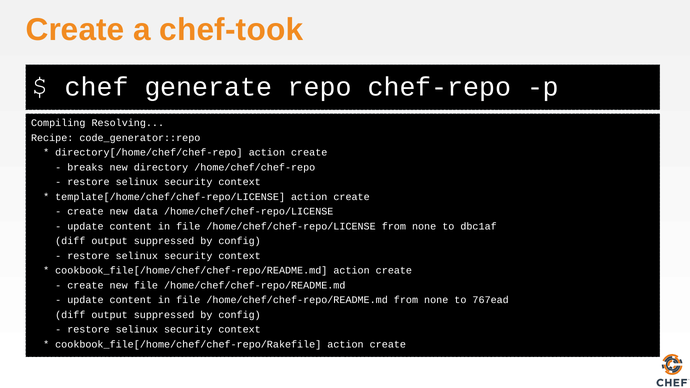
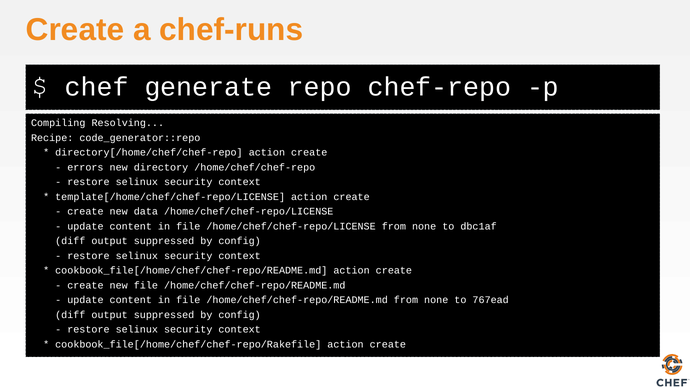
chef-took: chef-took -> chef-runs
breaks: breaks -> errors
